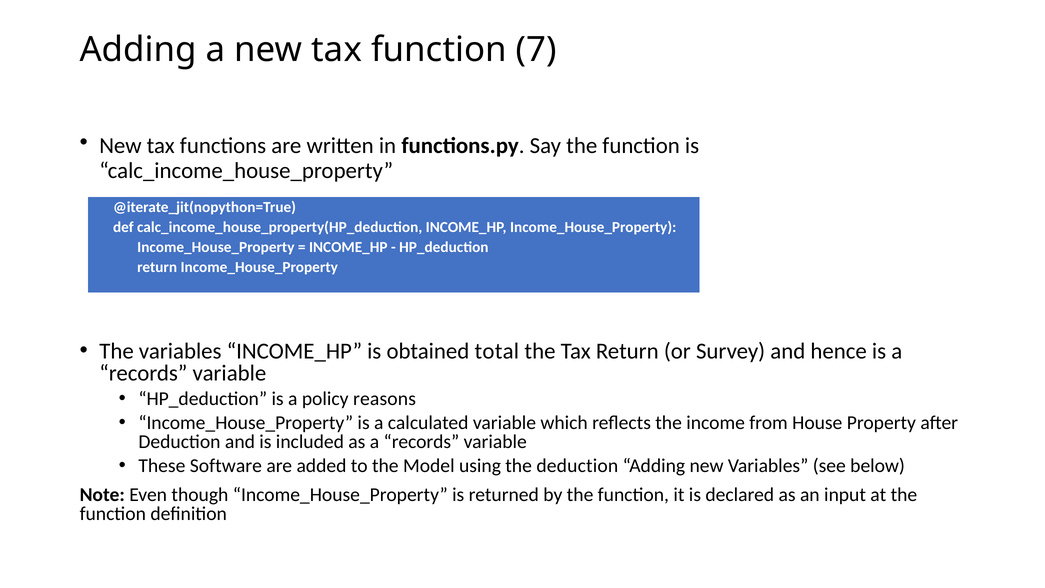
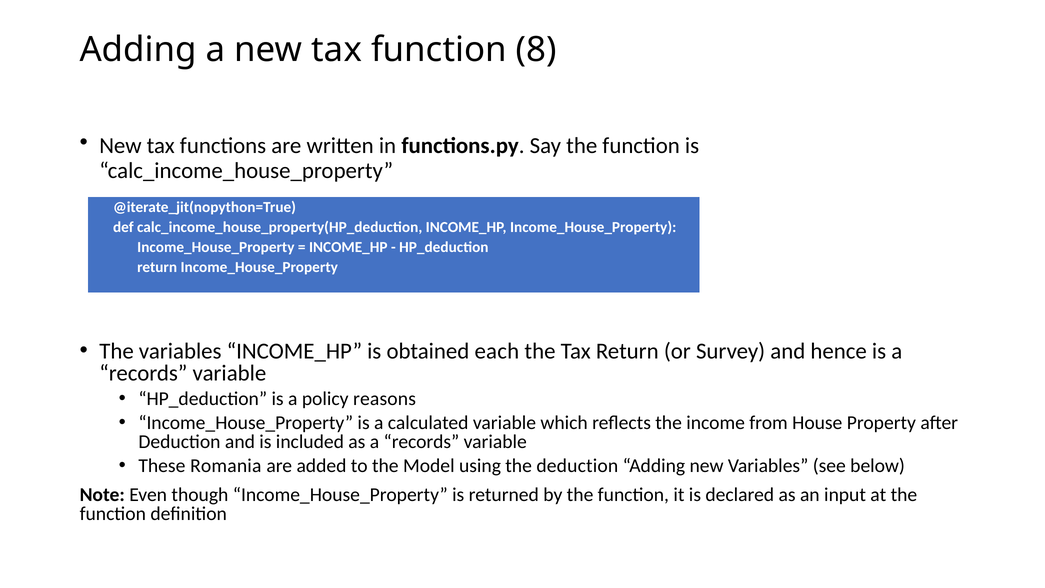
7: 7 -> 8
total: total -> each
Software: Software -> Romania
